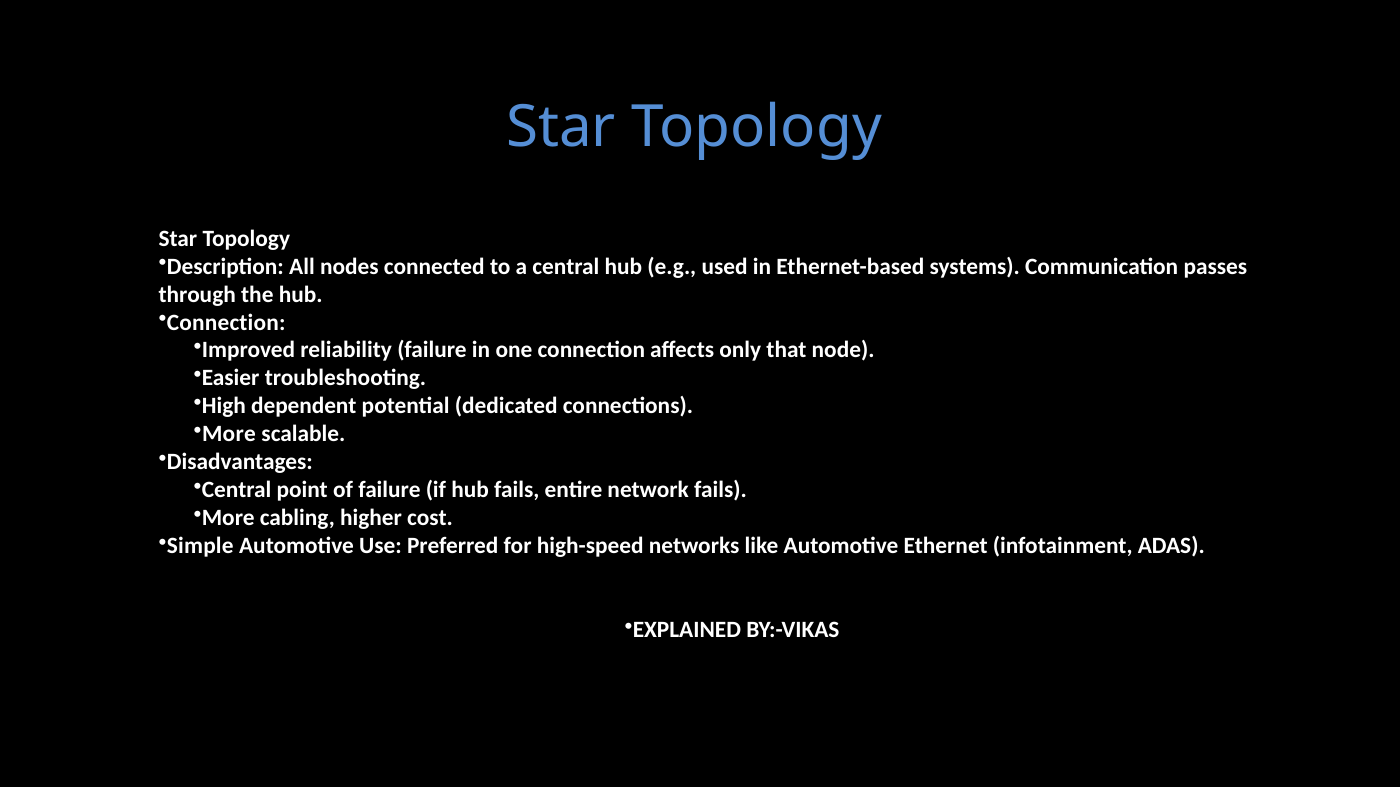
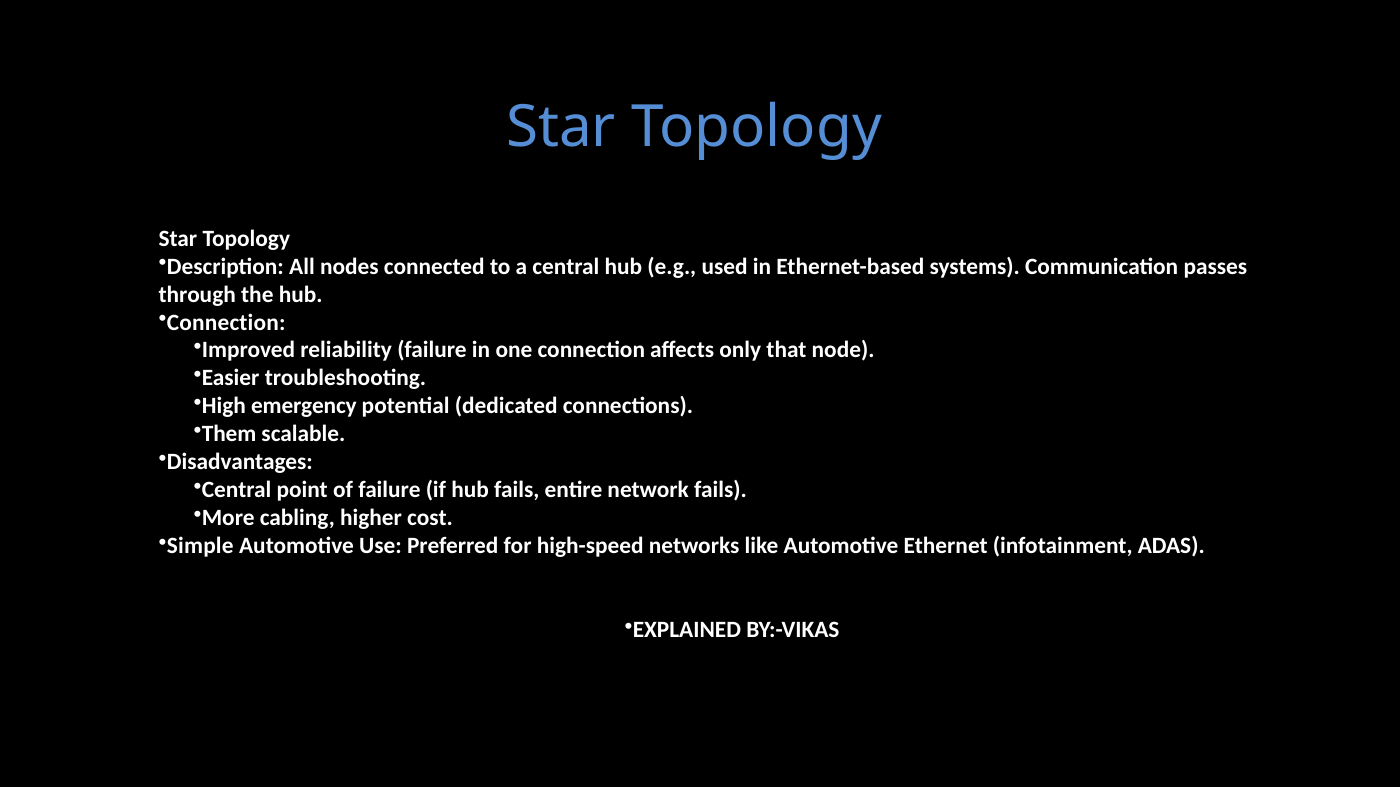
dependent: dependent -> emergency
More at (229, 435): More -> Them
